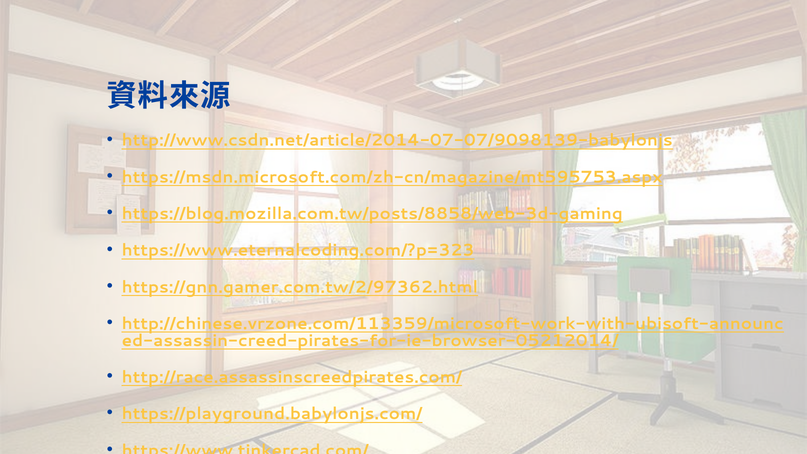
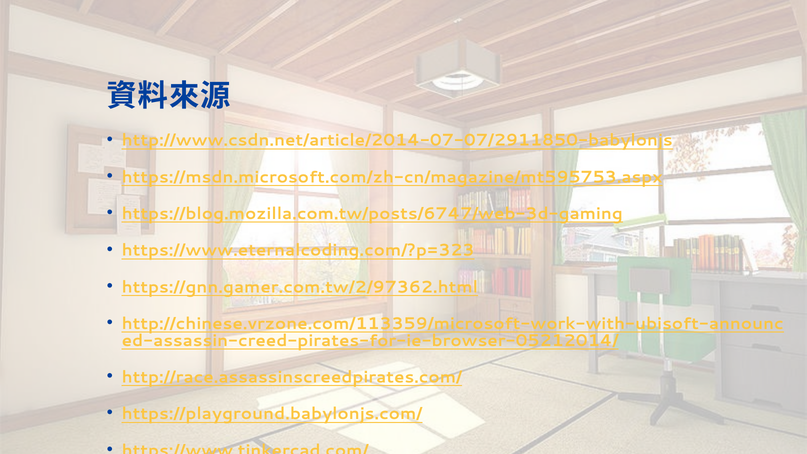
http://www.csdn.net/article/2014-07-07/9098139-babylonjs: http://www.csdn.net/article/2014-07-07/9098139-babylonjs -> http://www.csdn.net/article/2014-07-07/2911850-babylonjs
https://blog.mozilla.com.tw/posts/8858/web-3d-gaming: https://blog.mozilla.com.tw/posts/8858/web-3d-gaming -> https://blog.mozilla.com.tw/posts/6747/web-3d-gaming
